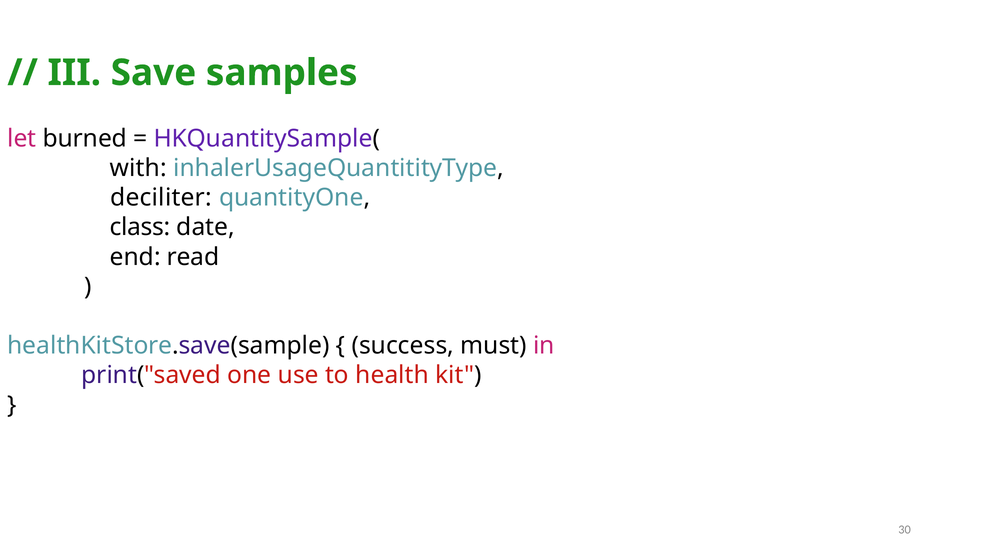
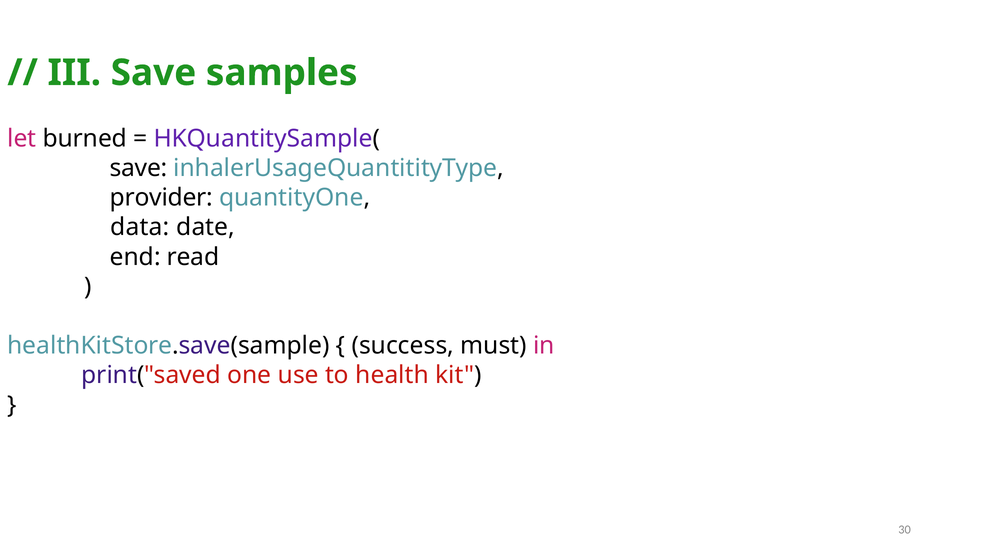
with at (138, 168): with -> save
deciliter: deciliter -> provider
class: class -> data
